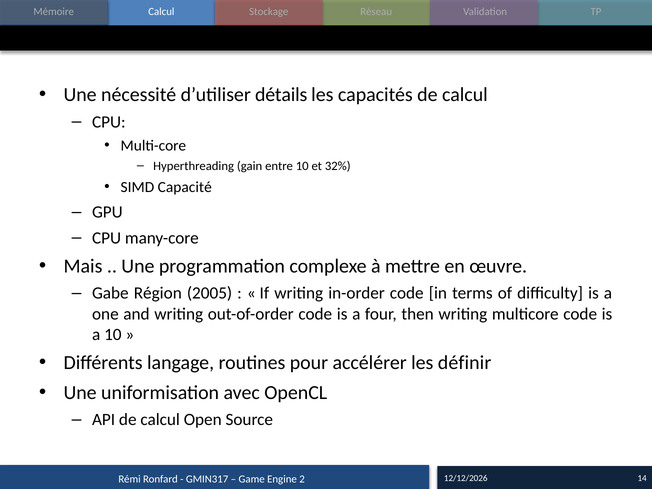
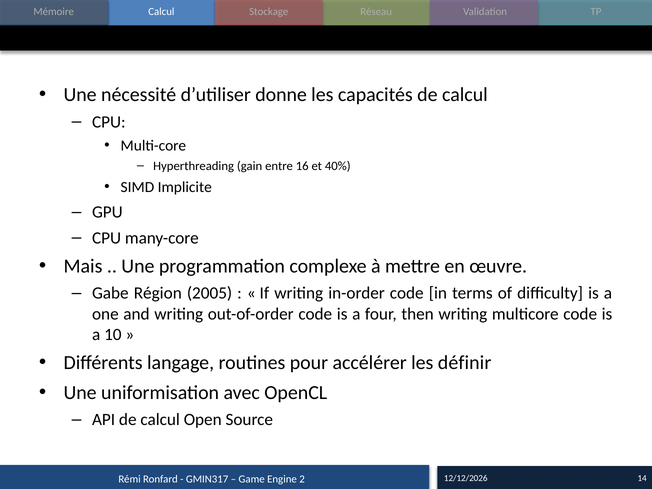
détails: détails -> donne
entre 10: 10 -> 16
32%: 32% -> 40%
Capacité: Capacité -> Implicite
